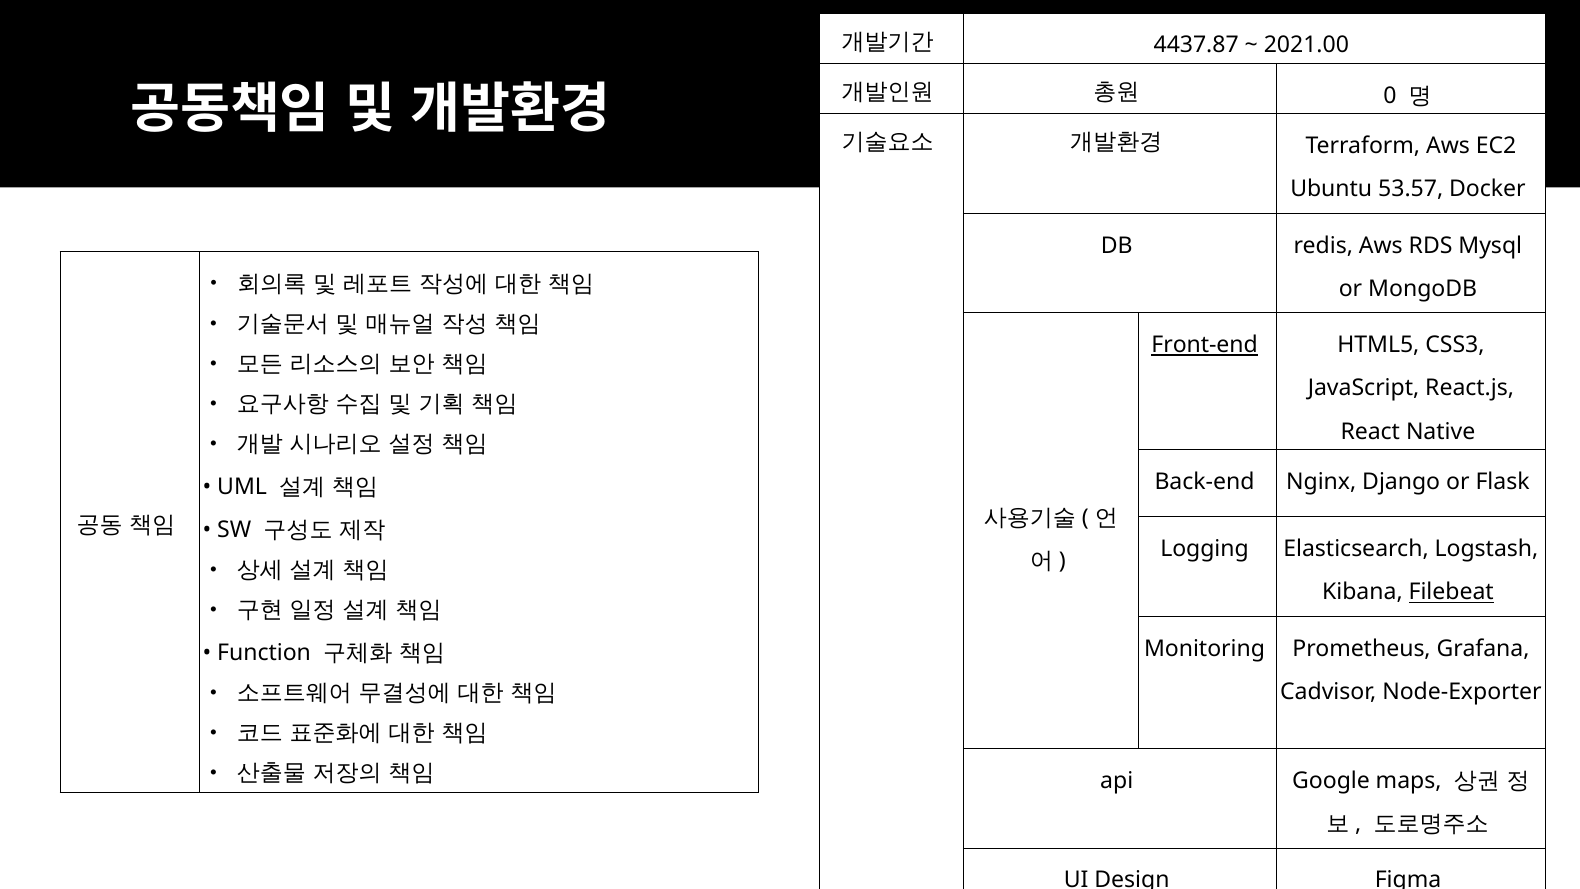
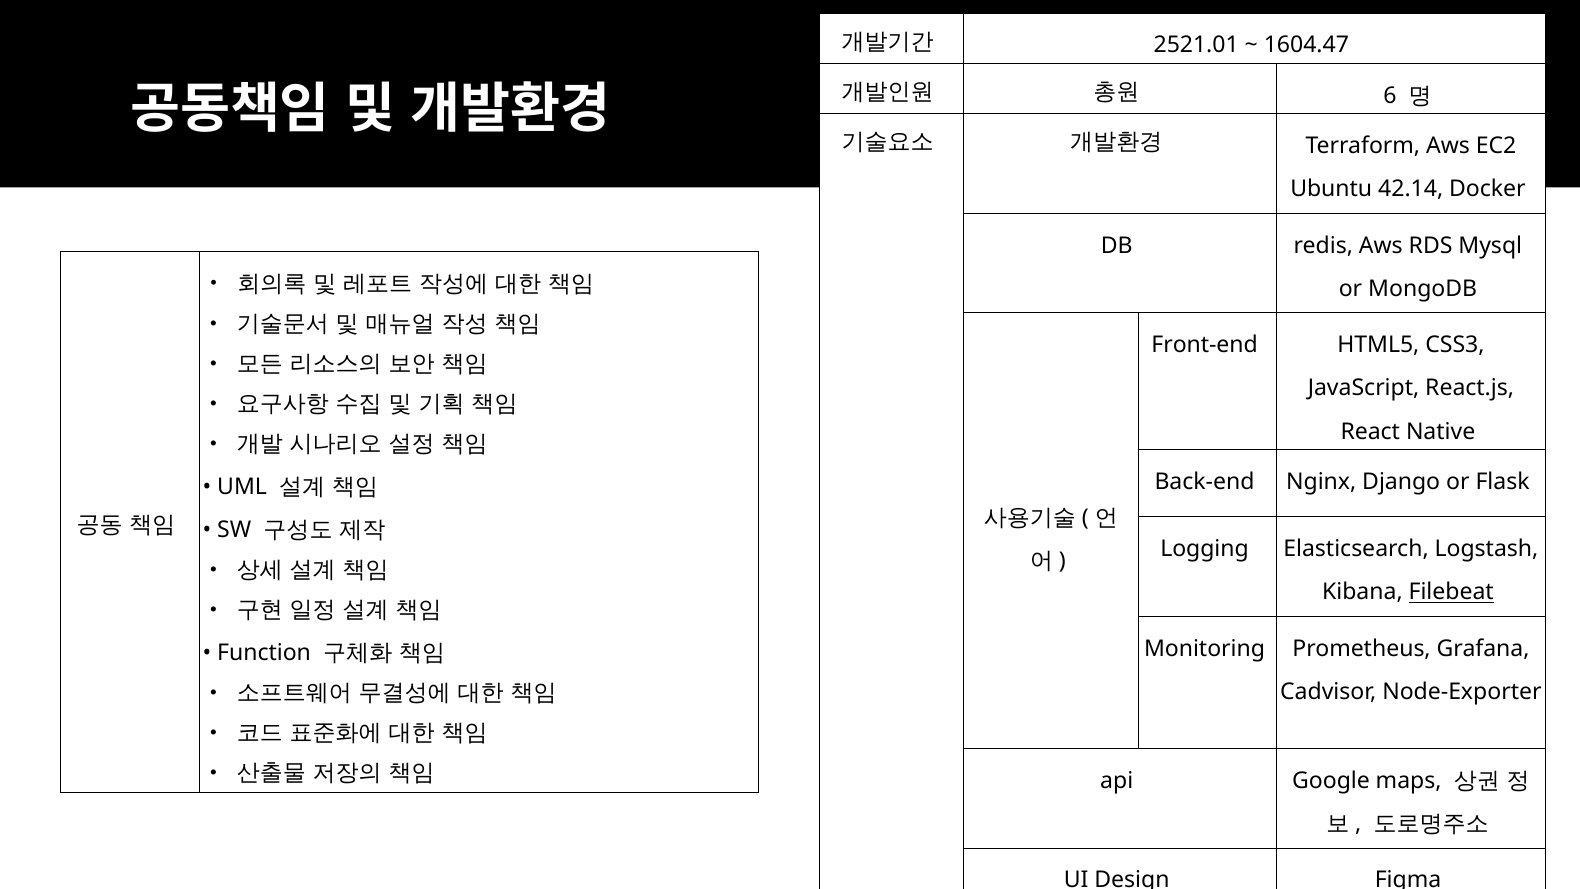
4437.87: 4437.87 -> 2521.01
2021.00: 2021.00 -> 1604.47
0: 0 -> 6
53.57: 53.57 -> 42.14
Front-end underline: present -> none
